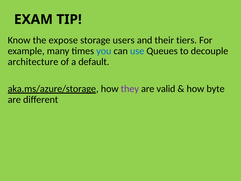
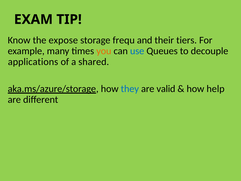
users: users -> frequ
you colour: blue -> orange
architecture: architecture -> applications
default: default -> shared
they colour: purple -> blue
byte: byte -> help
